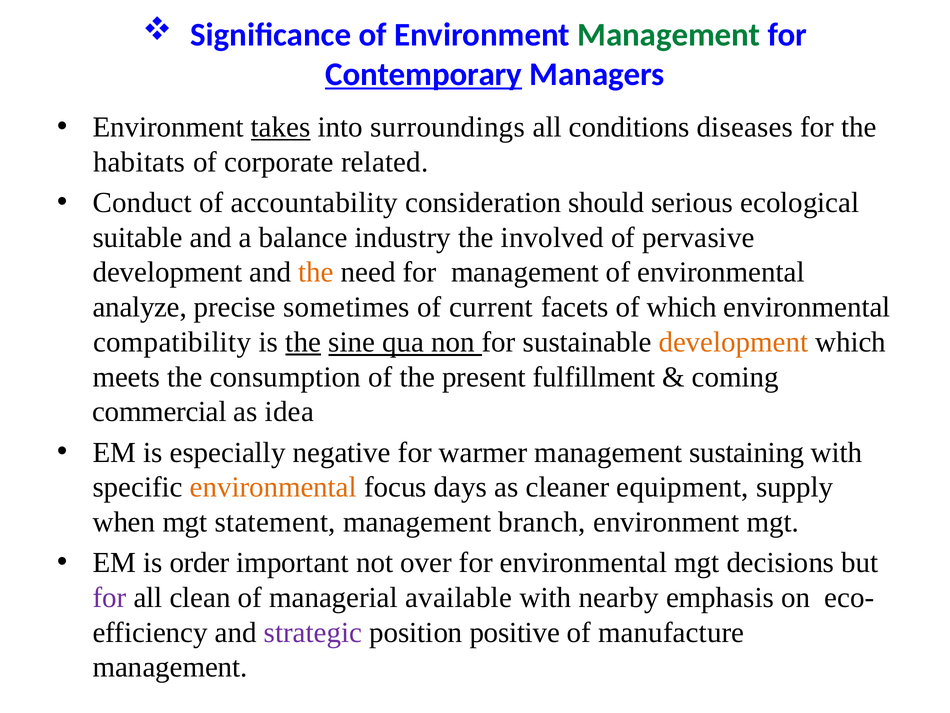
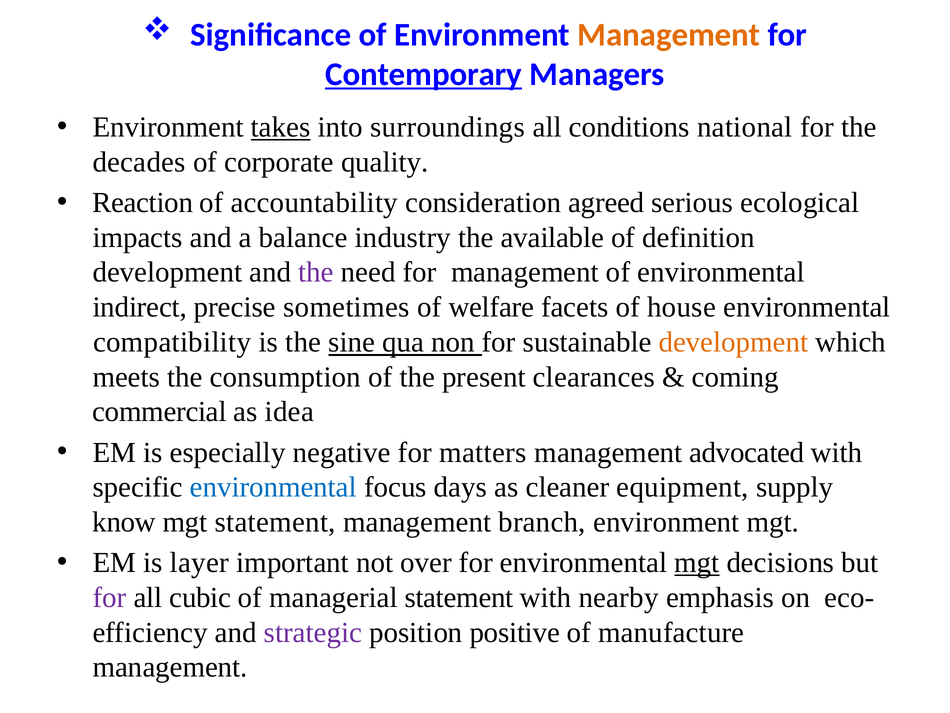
Management at (669, 35) colour: green -> orange
diseases: diseases -> national
habitats: habitats -> decades
related: related -> quality
Conduct: Conduct -> Reaction
should: should -> agreed
suitable: suitable -> impacts
involved: involved -> available
pervasive: pervasive -> definition
the at (316, 272) colour: orange -> purple
analyze: analyze -> indirect
current: current -> welfare
of which: which -> house
the at (303, 342) underline: present -> none
fulfillment: fulfillment -> clearances
warmer: warmer -> matters
sustaining: sustaining -> advocated
environmental at (273, 487) colour: orange -> blue
when: when -> know
order: order -> layer
mgt at (697, 562) underline: none -> present
clean: clean -> cubic
managerial available: available -> statement
